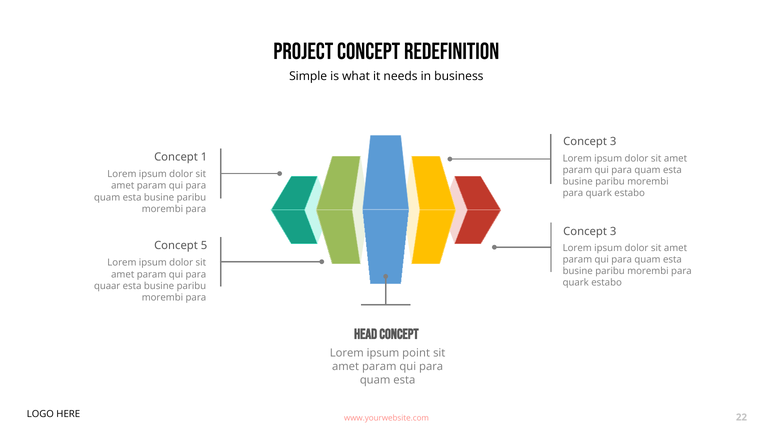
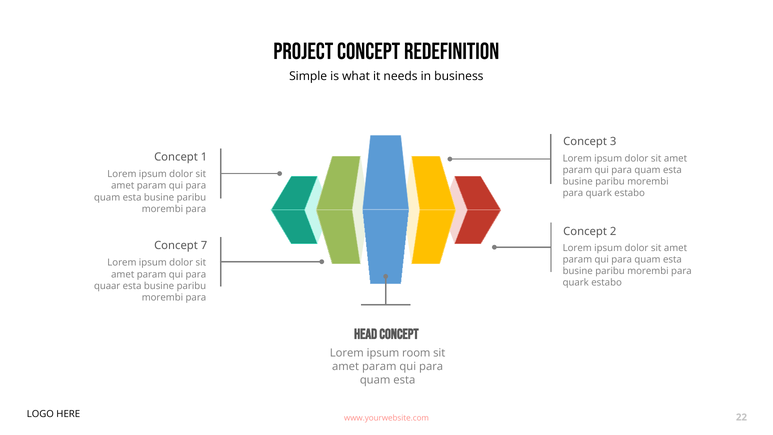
3 at (613, 231): 3 -> 2
5: 5 -> 7
point: point -> room
